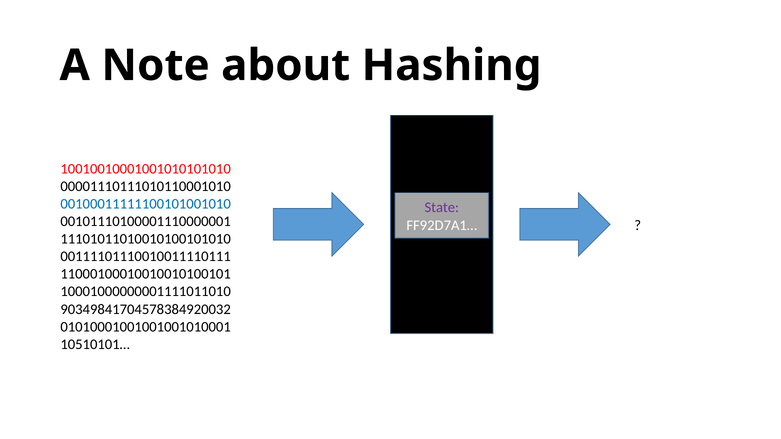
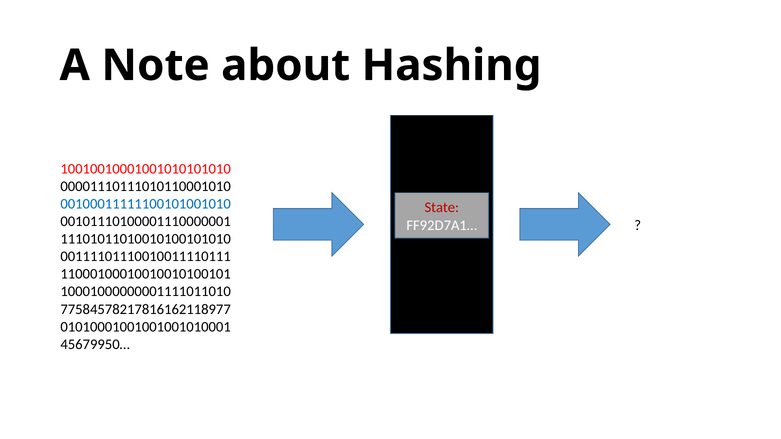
State colour: purple -> red
90349841704578384920032: 90349841704578384920032 -> 77584578217816162118977
10510101…: 10510101… -> 45679950…
